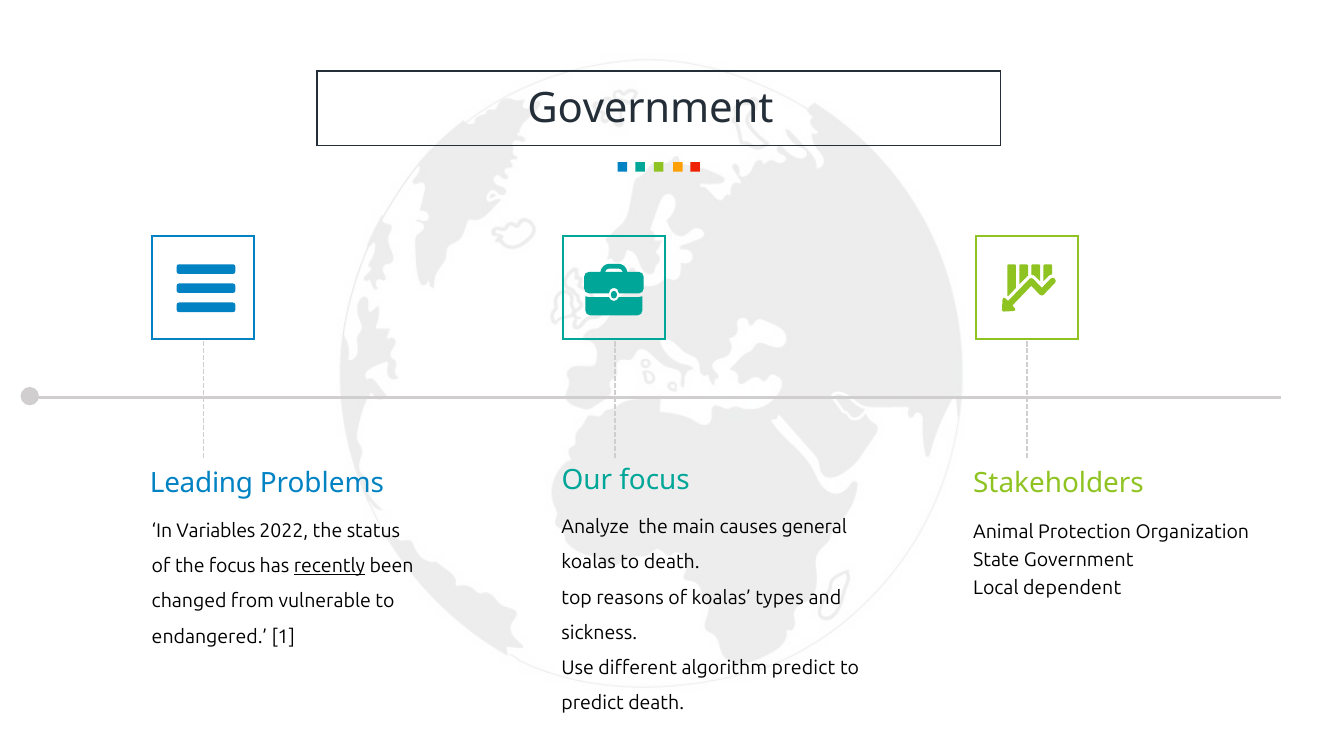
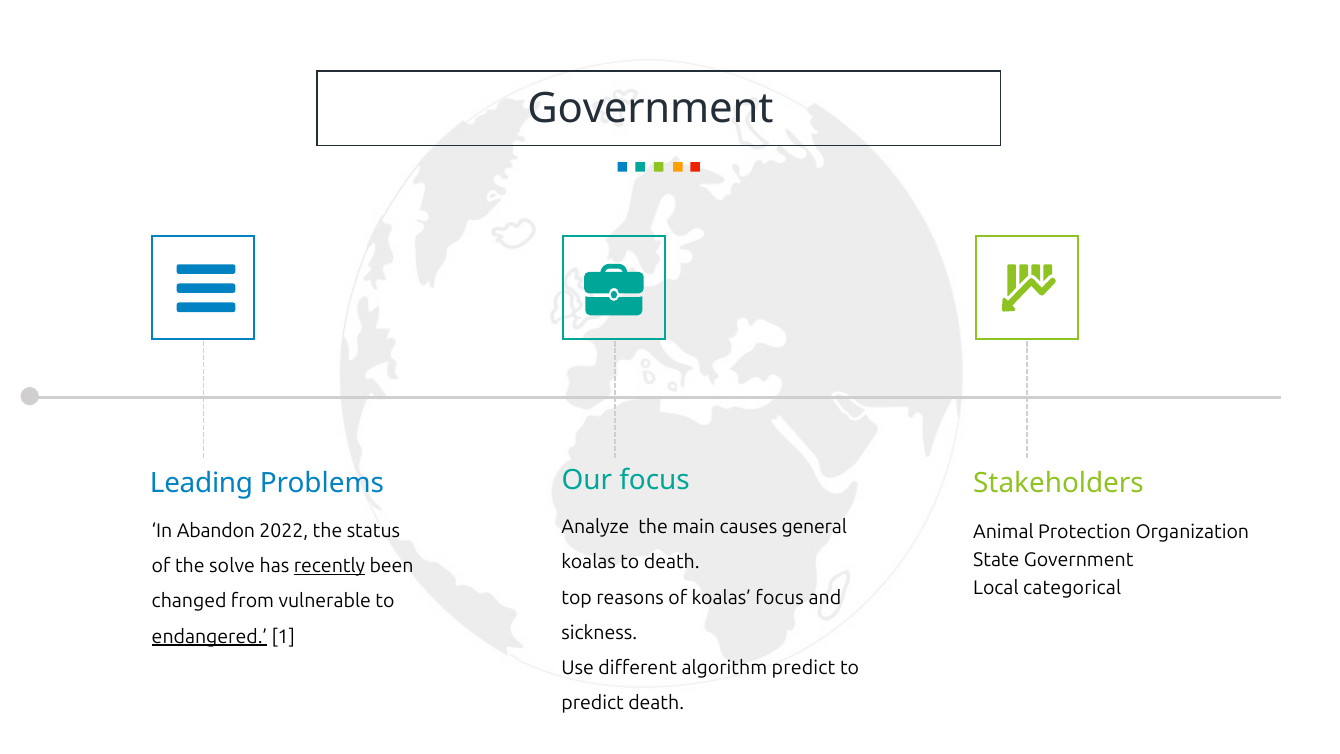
Variables: Variables -> Abandon
the focus: focus -> solve
dependent: dependent -> categorical
koalas types: types -> focus
endangered underline: none -> present
